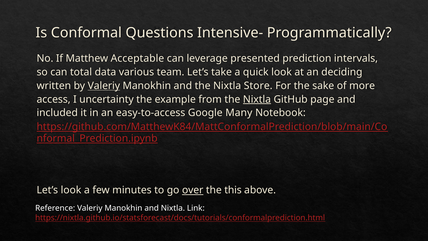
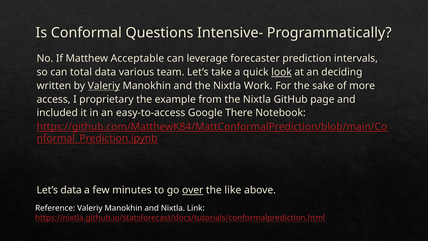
presented: presented -> forecaster
look at (282, 72) underline: none -> present
Store: Store -> Work
uncertainty: uncertainty -> proprietary
Nixtla at (257, 99) underline: present -> none
Many: Many -> There
Let’s look: look -> data
this: this -> like
